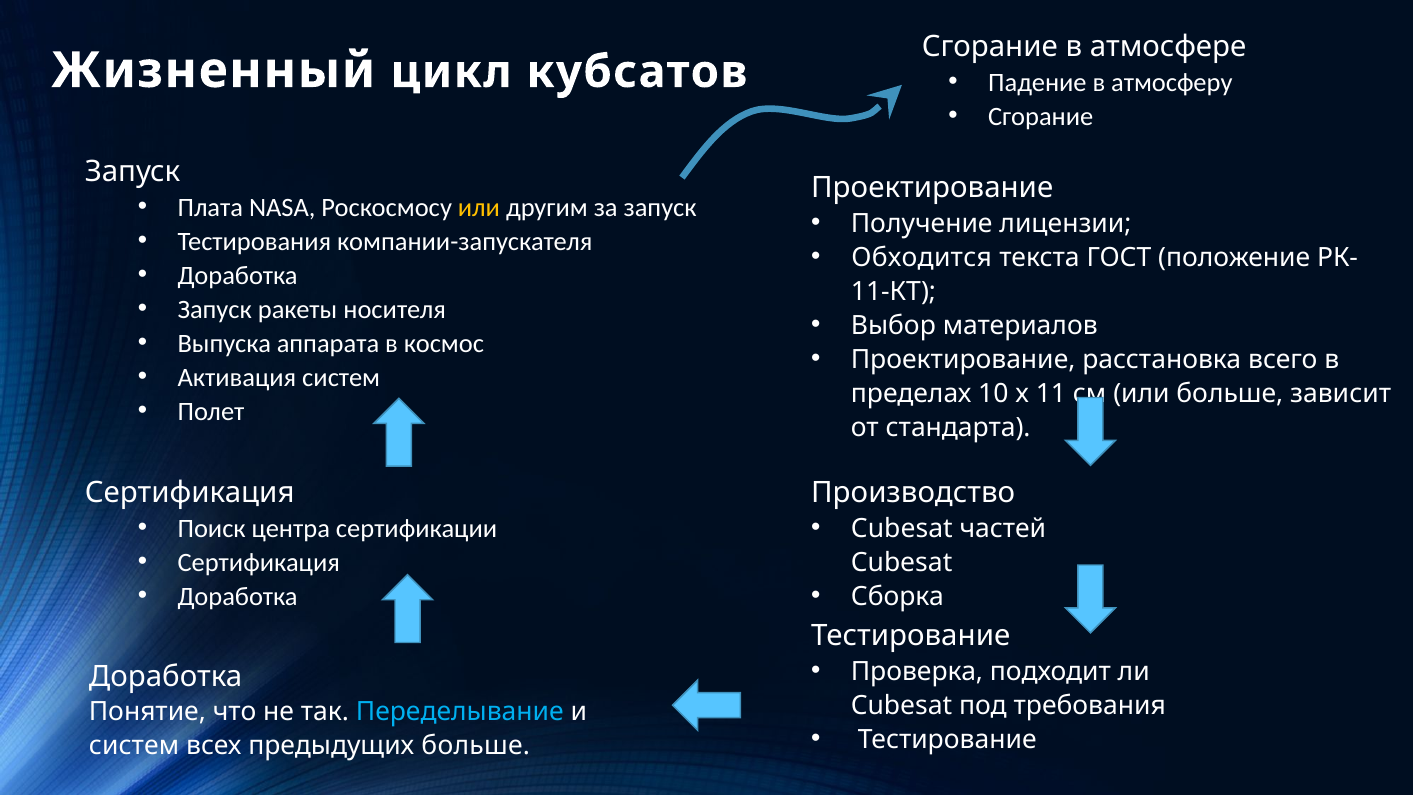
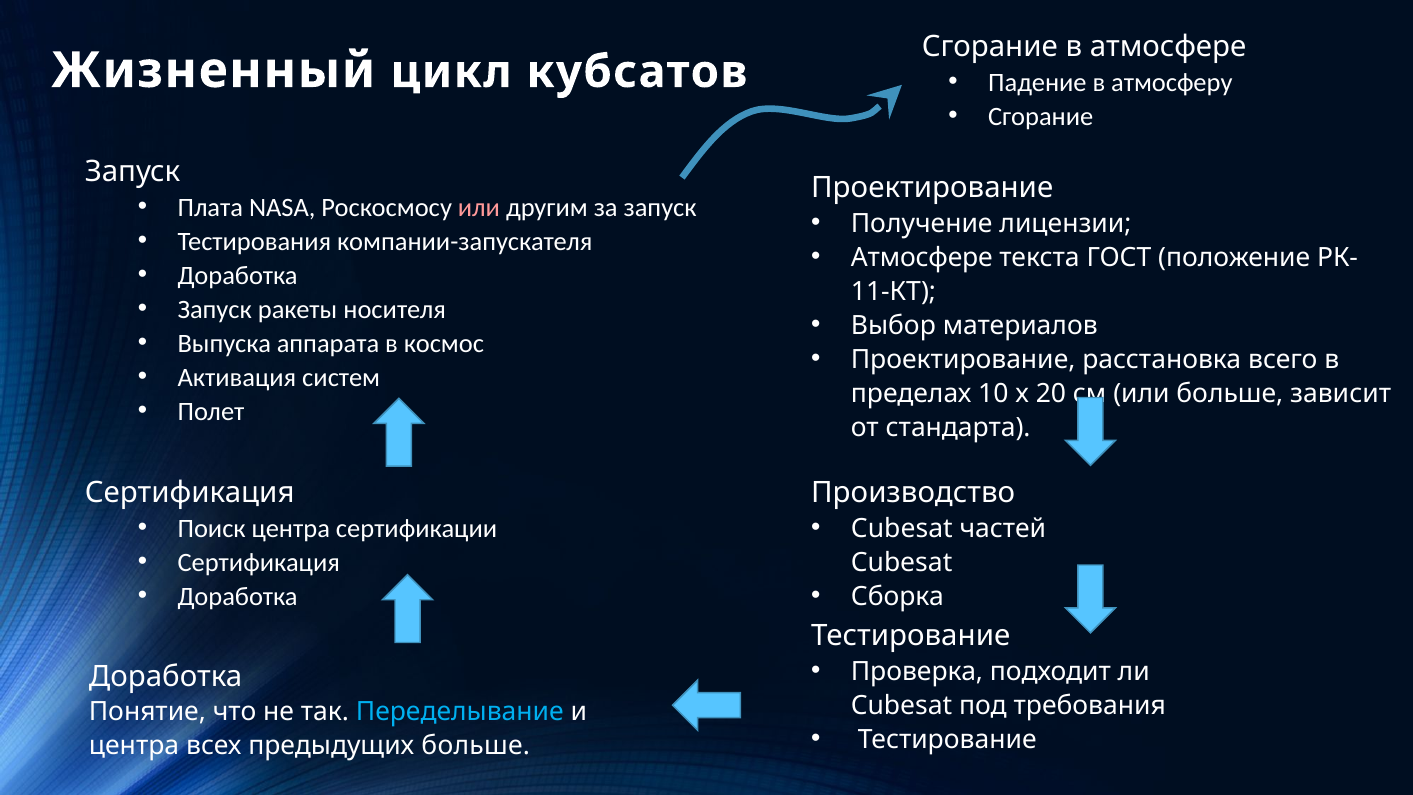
или at (479, 207) colour: yellow -> pink
Обходится at (922, 257): Обходится -> Атмосфере
11: 11 -> 20
систем at (134, 746): систем -> центра
